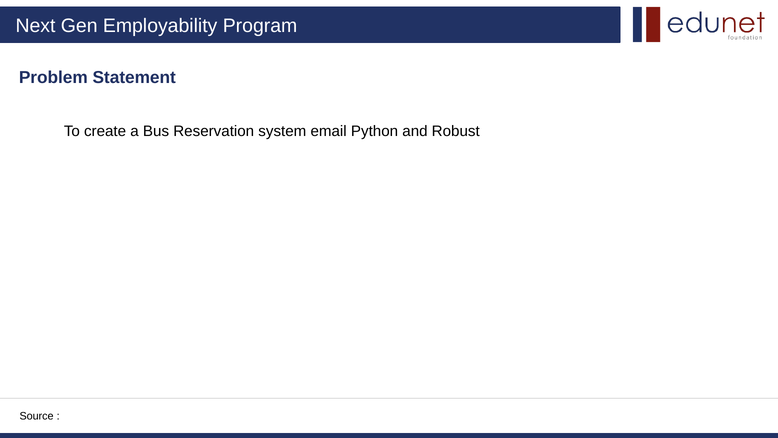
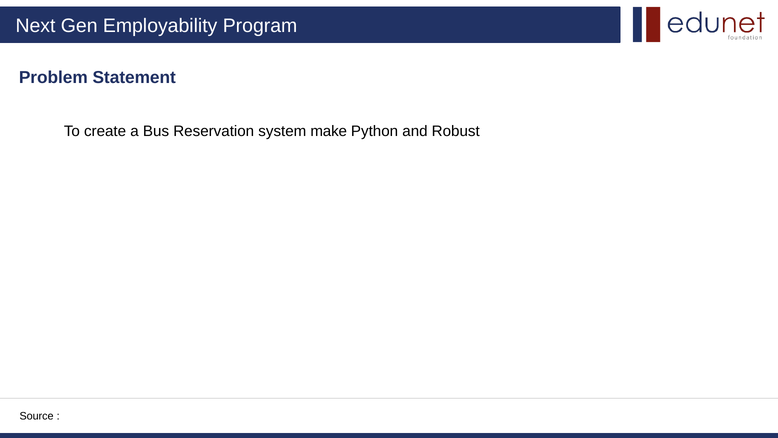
email: email -> make
